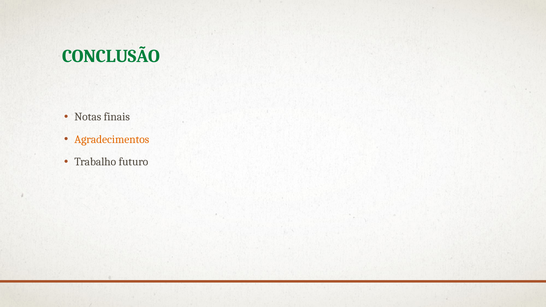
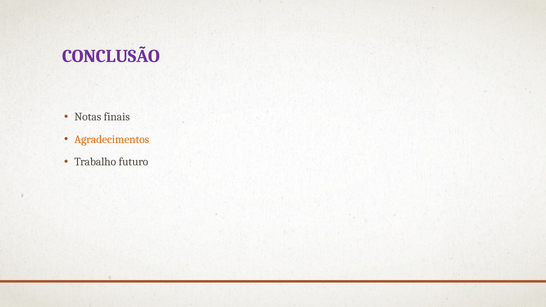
CONCLUSÃO colour: green -> purple
